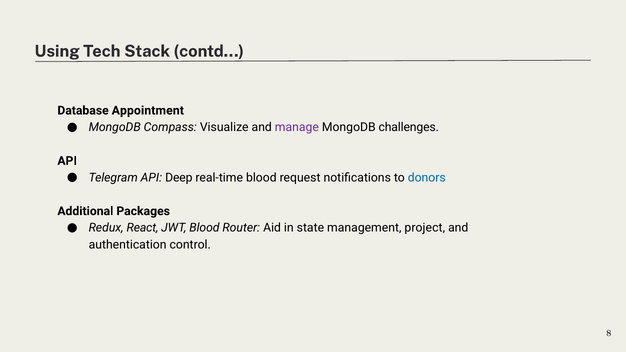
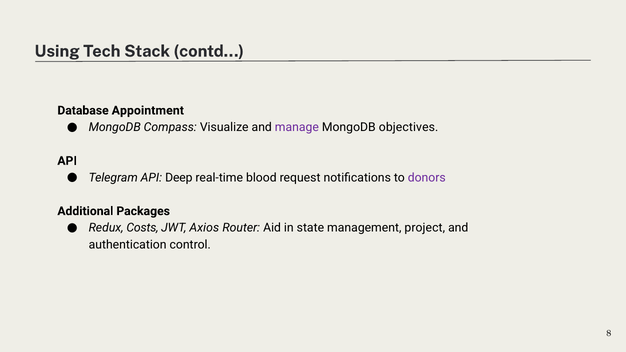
challenges: challenges -> objectives
donors colour: blue -> purple
React: React -> Costs
JWT Blood: Blood -> Axios
